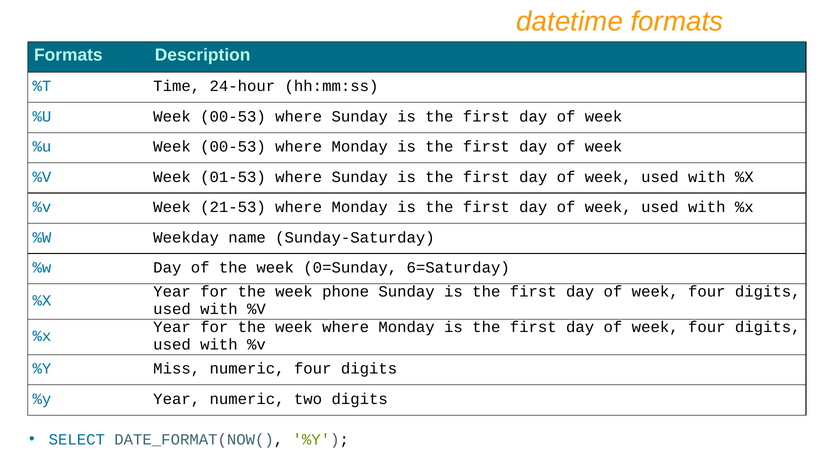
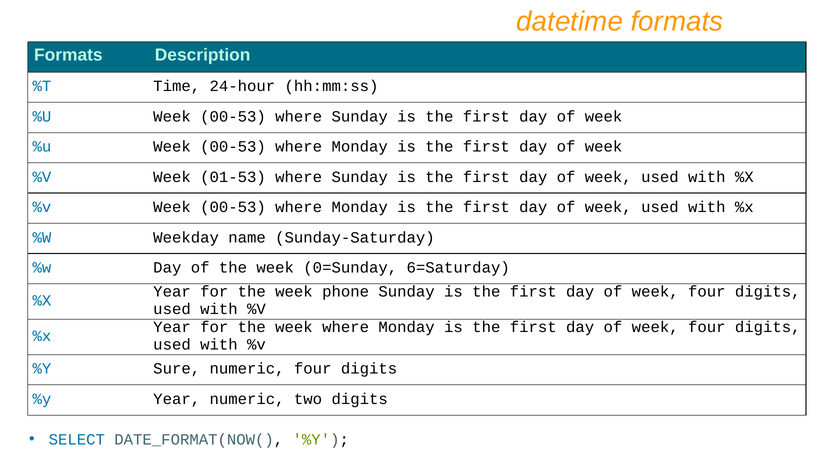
%v Week 21-53: 21-53 -> 00-53
Miss: Miss -> Sure
